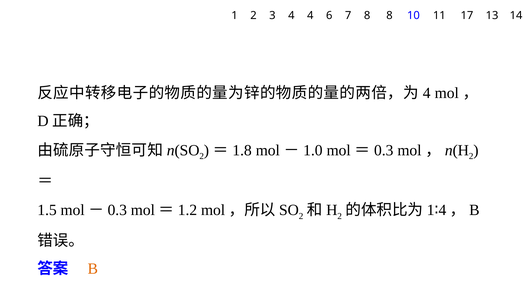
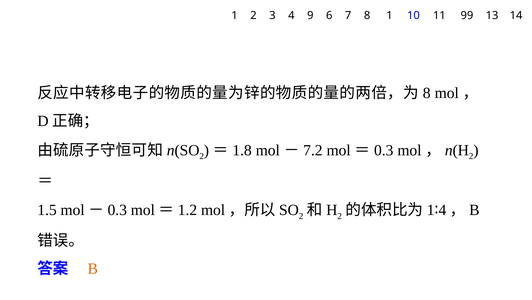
4 4: 4 -> 9
8 8: 8 -> 1
17: 17 -> 99
4 at (427, 93): 4 -> 8
1.0: 1.0 -> 7.2
